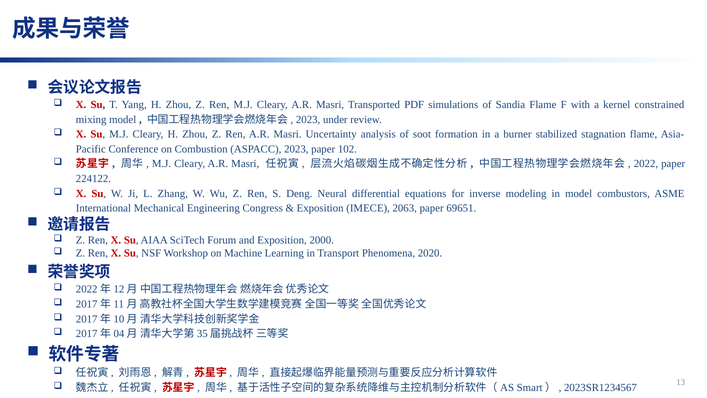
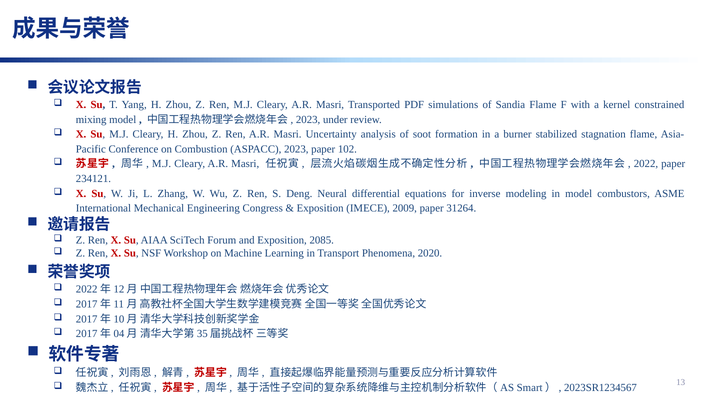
224122: 224122 -> 234121
2063: 2063 -> 2009
69651: 69651 -> 31264
2000: 2000 -> 2085
